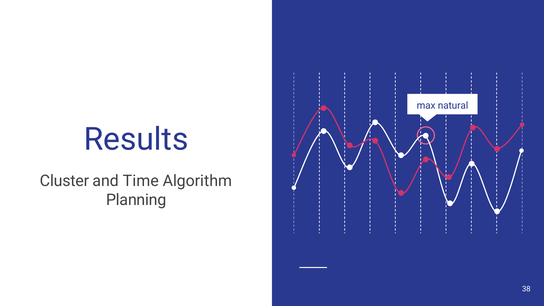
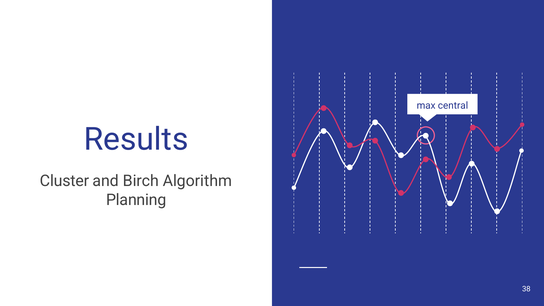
natural: natural -> central
Time: Time -> Birch
